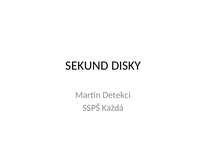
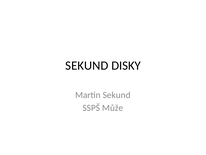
Martin Detekci: Detekci -> Sekund
Každá: Každá -> Může
